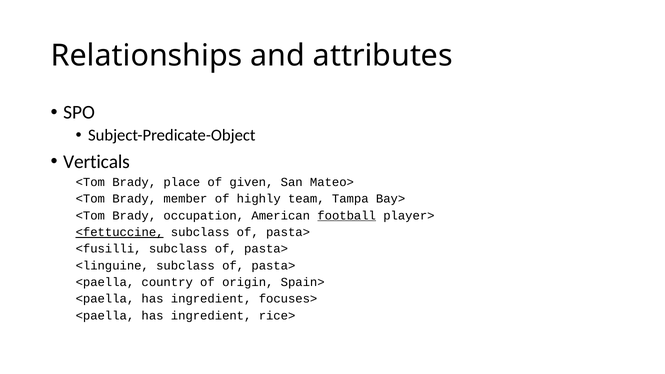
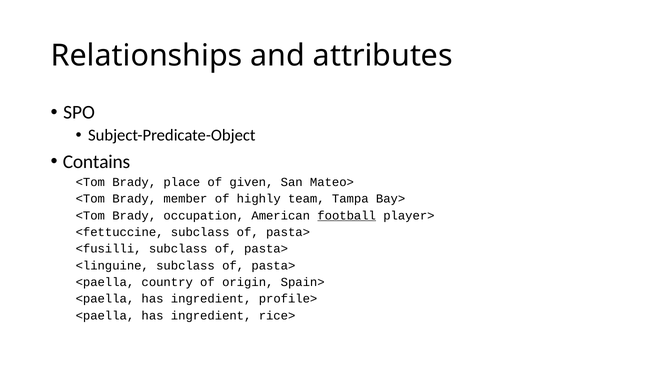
Verticals: Verticals -> Contains
<fettuccine underline: present -> none
focuses>: focuses> -> profile>
